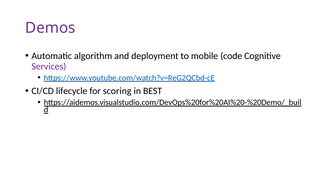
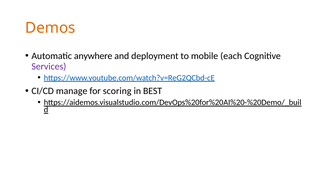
Demos colour: purple -> orange
algorithm: algorithm -> anywhere
code: code -> each
lifecycle: lifecycle -> manage
